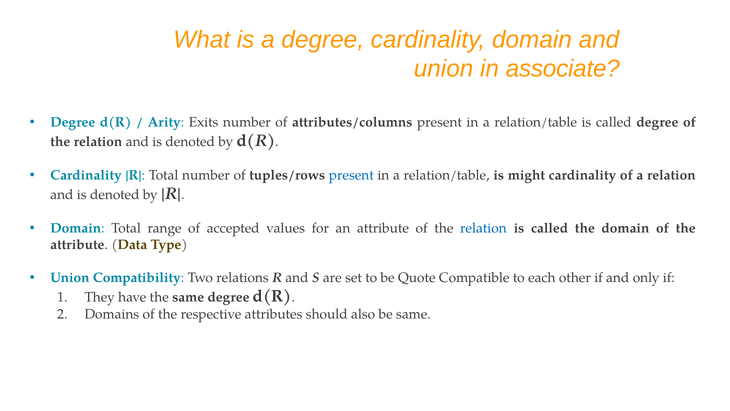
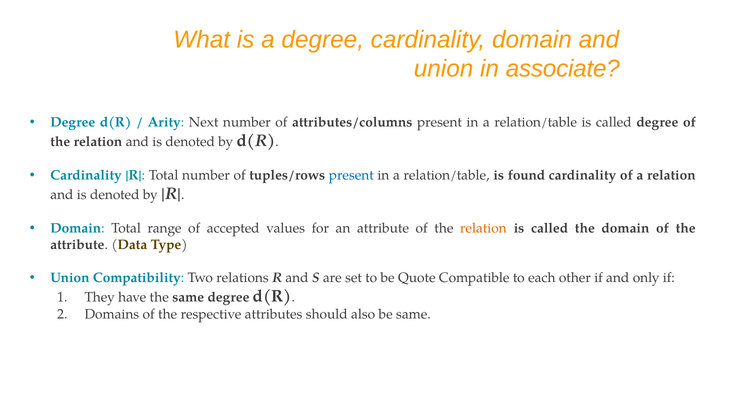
Exits: Exits -> Next
might: might -> found
relation at (483, 228) colour: blue -> orange
